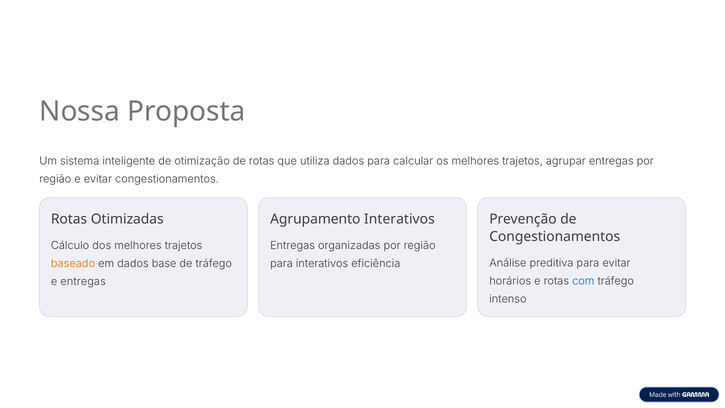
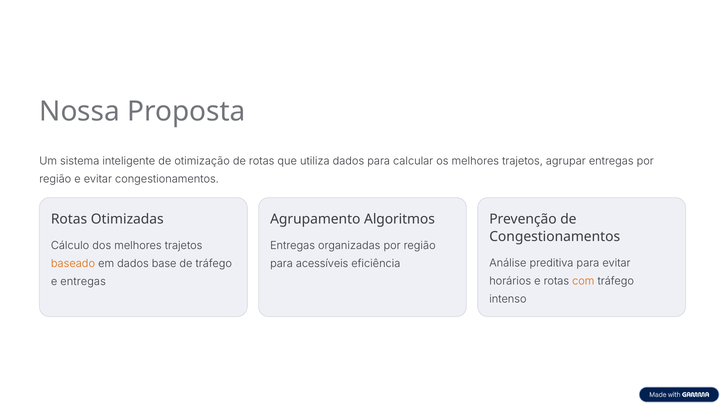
Agrupamento Interativos: Interativos -> Algoritmos
para interativos: interativos -> acessíveis
com colour: blue -> orange
